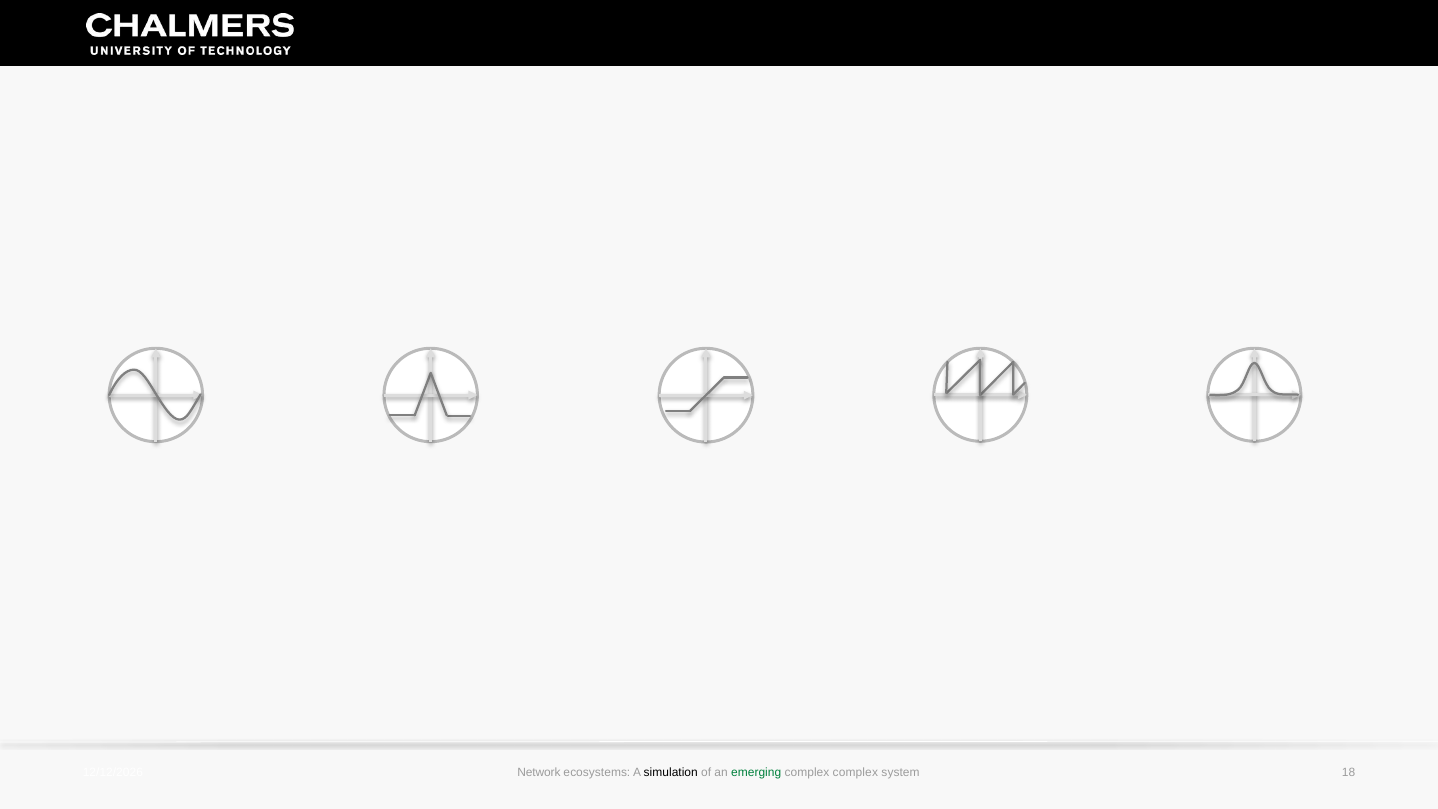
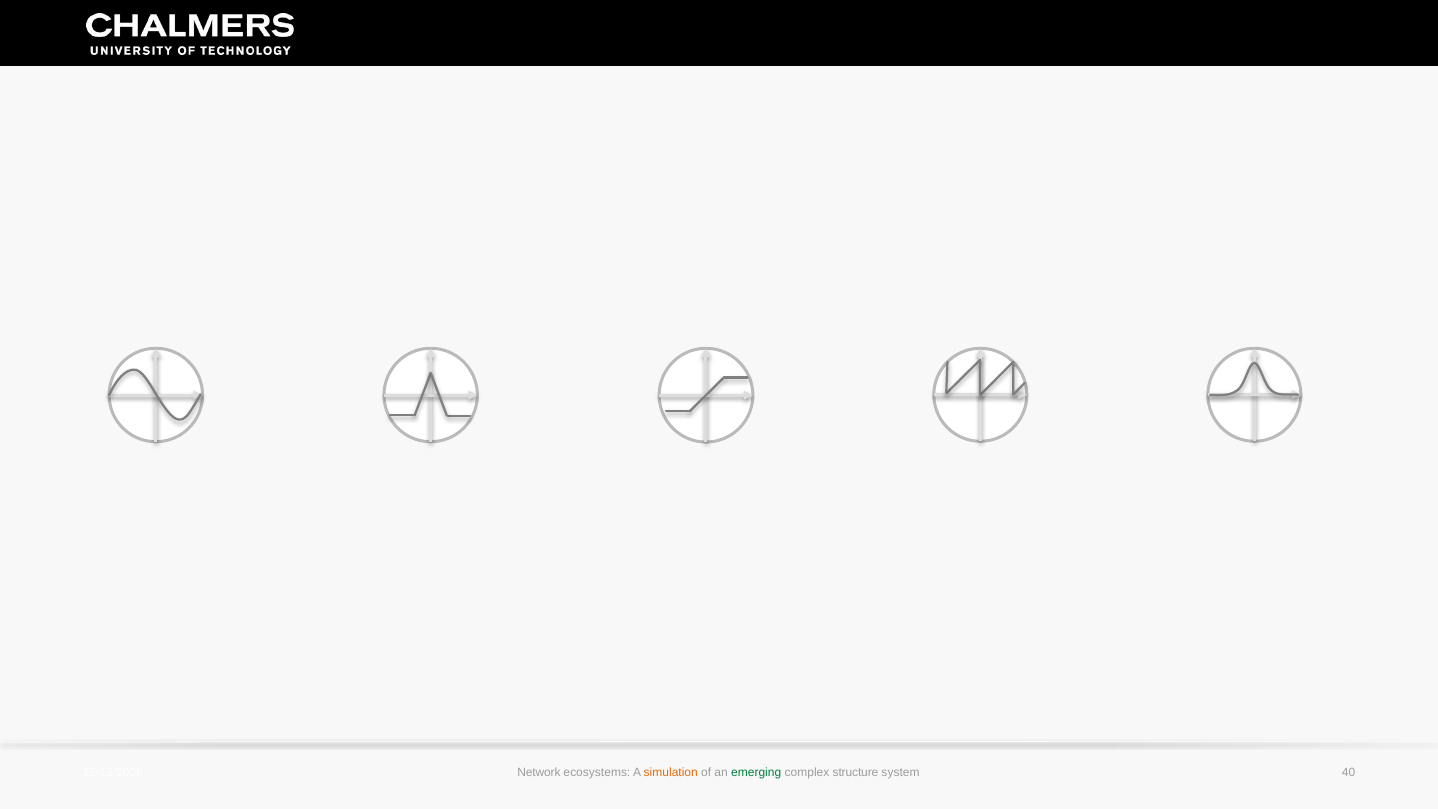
simulation colour: black -> orange
complex complex: complex -> structure
18: 18 -> 40
